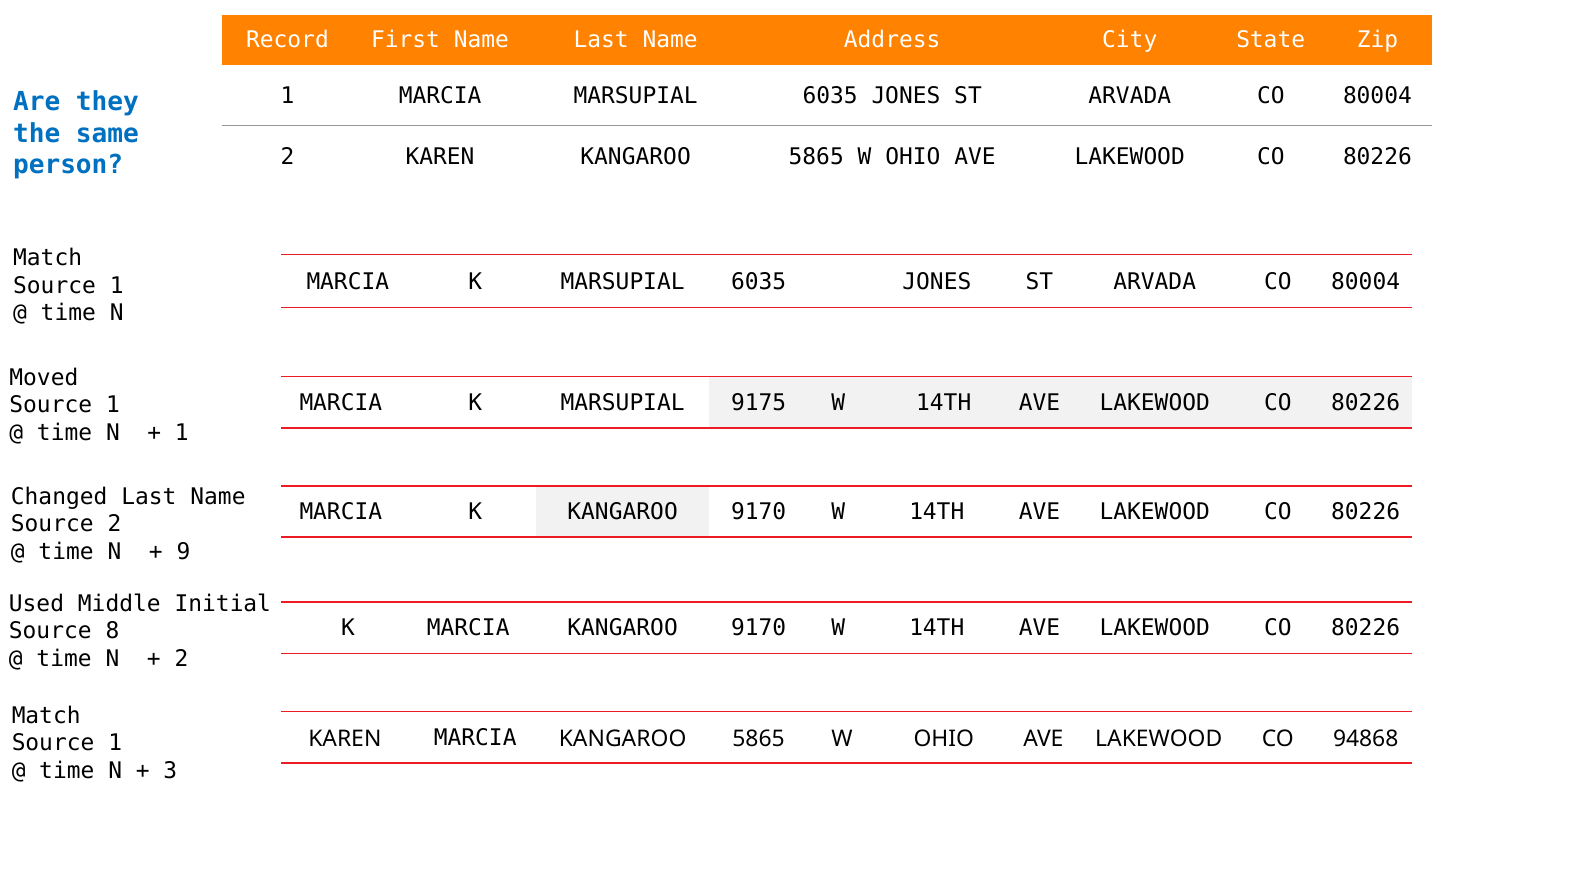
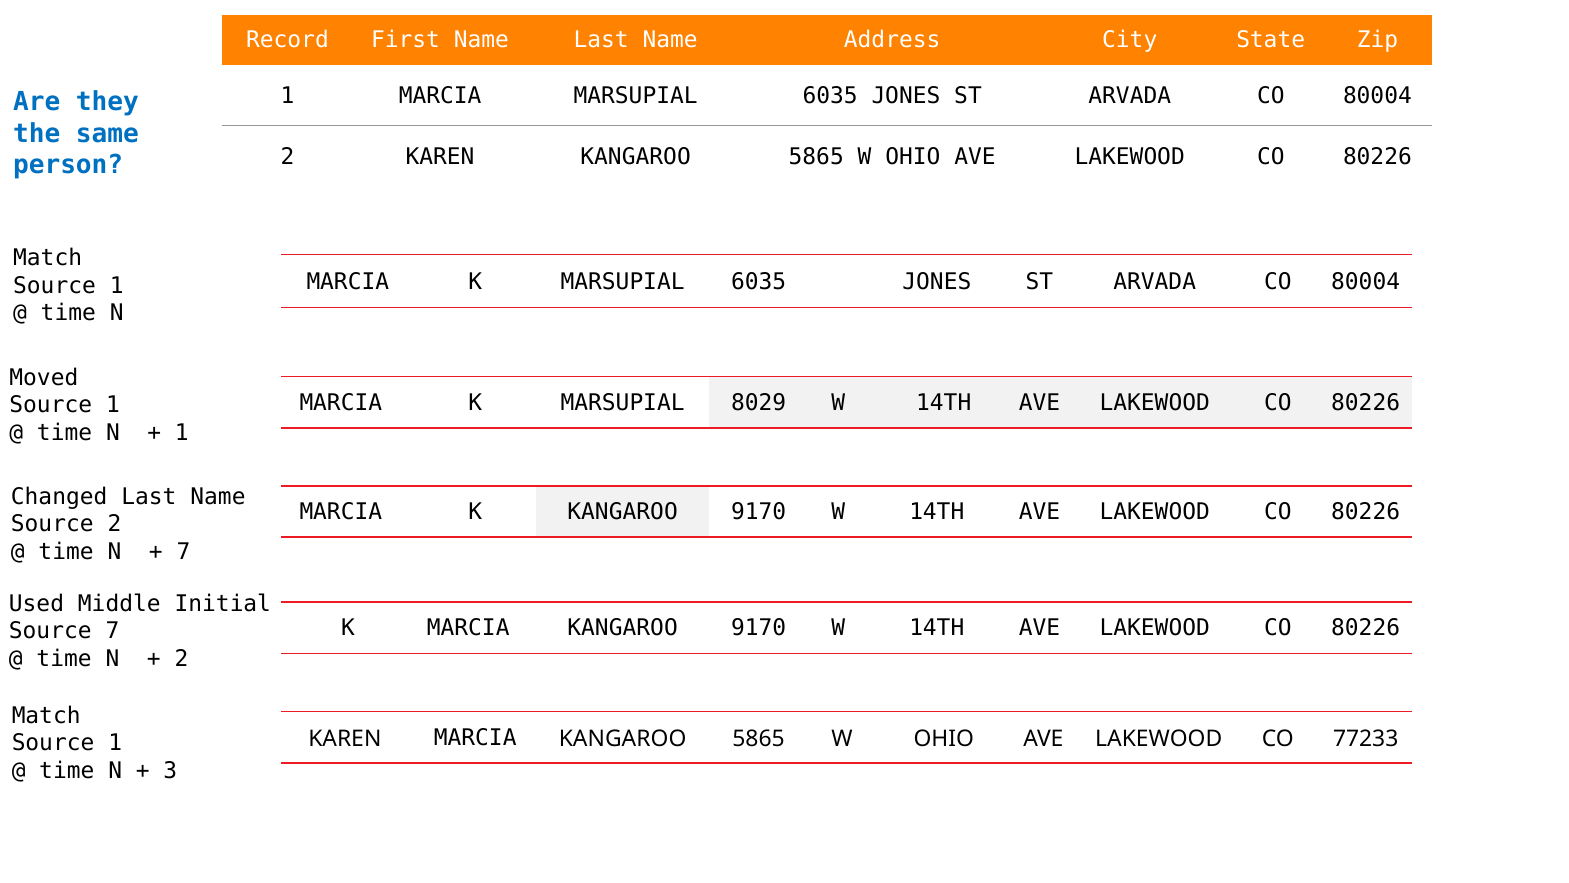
9175: 9175 -> 8029
9 at (183, 552): 9 -> 7
Source 8: 8 -> 7
94868: 94868 -> 77233
